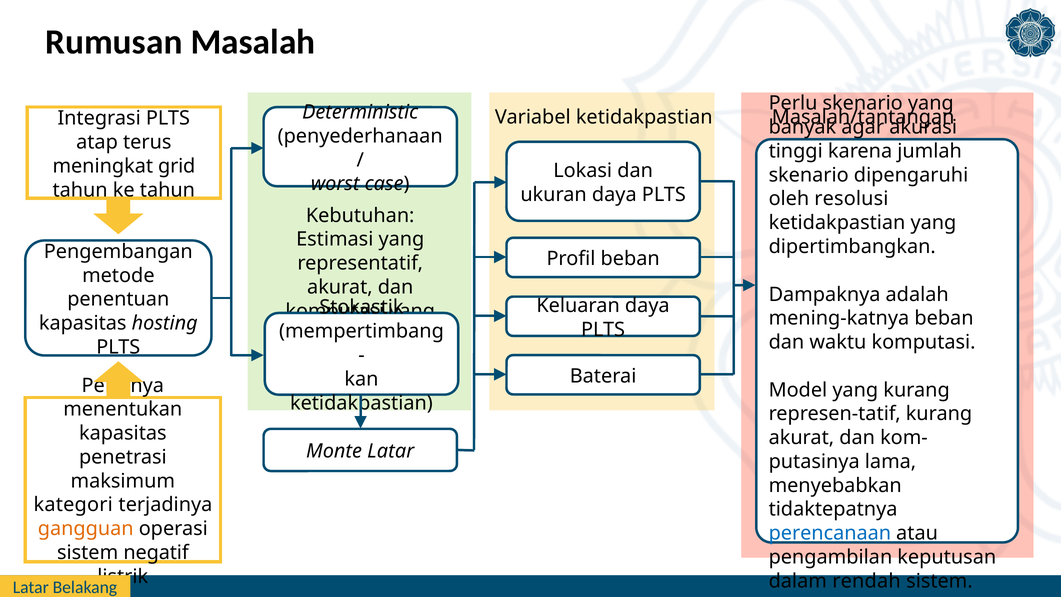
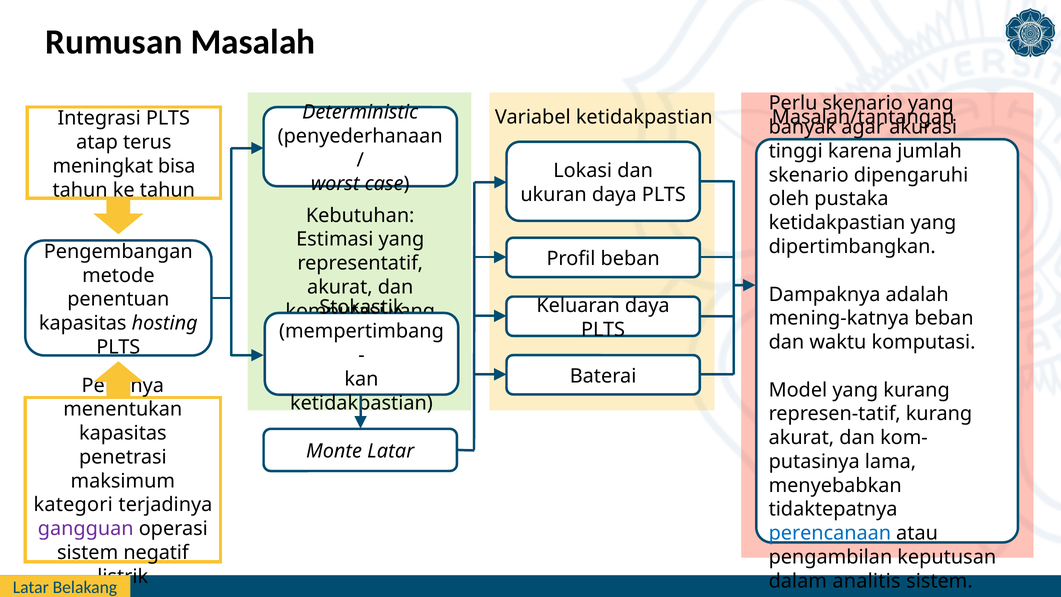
grid: grid -> bisa
resolusi: resolusi -> pustaka
gangguan colour: orange -> purple
rendah: rendah -> analitis
